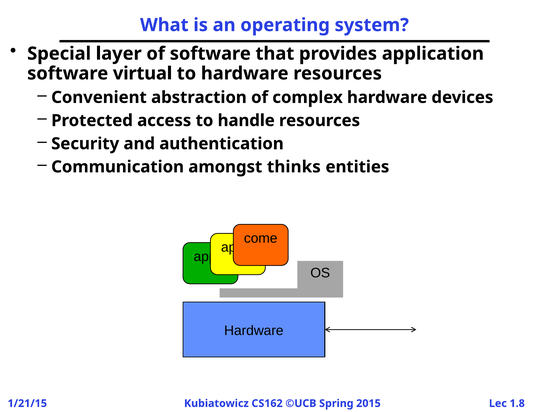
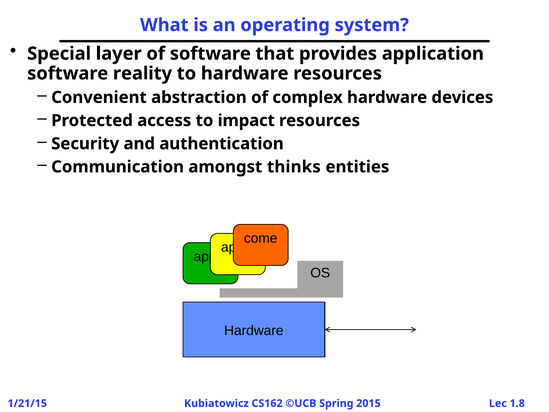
virtual: virtual -> reality
handle: handle -> impact
